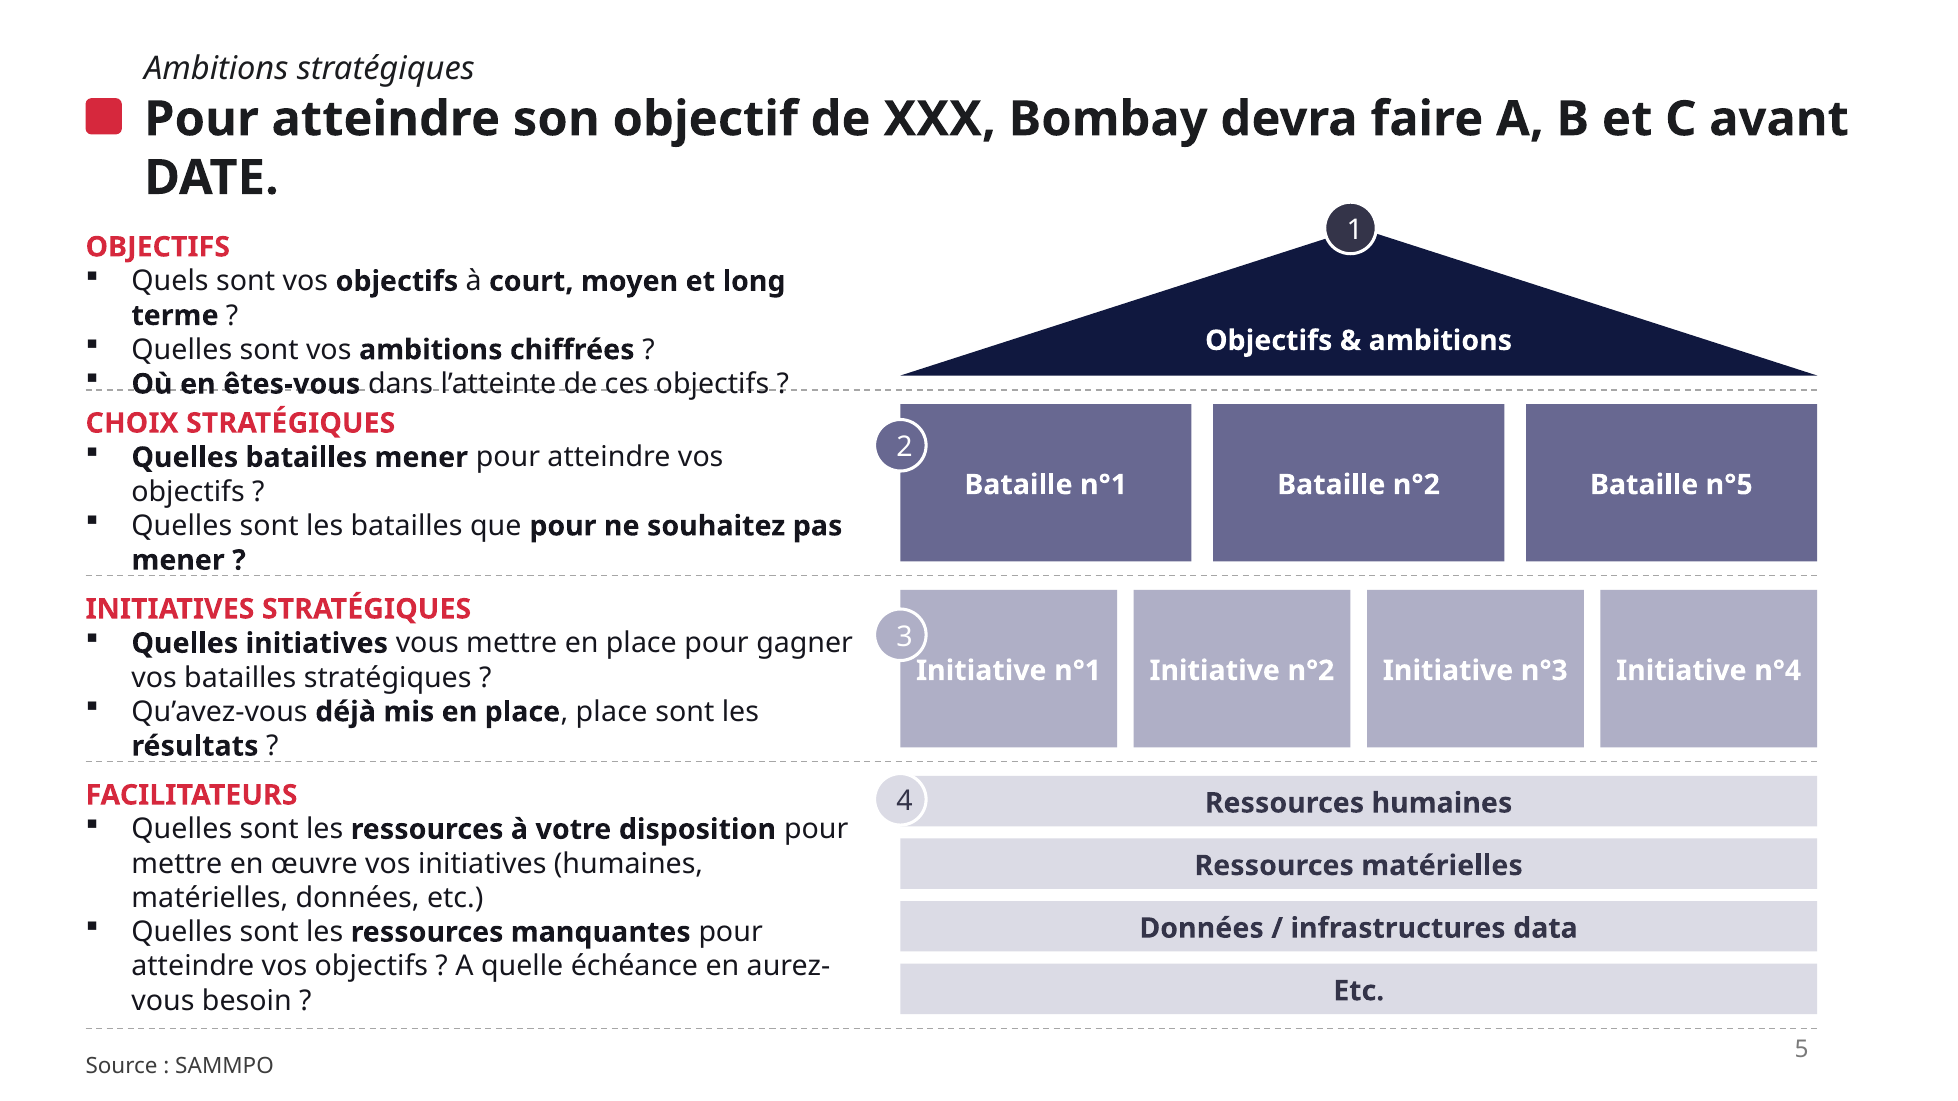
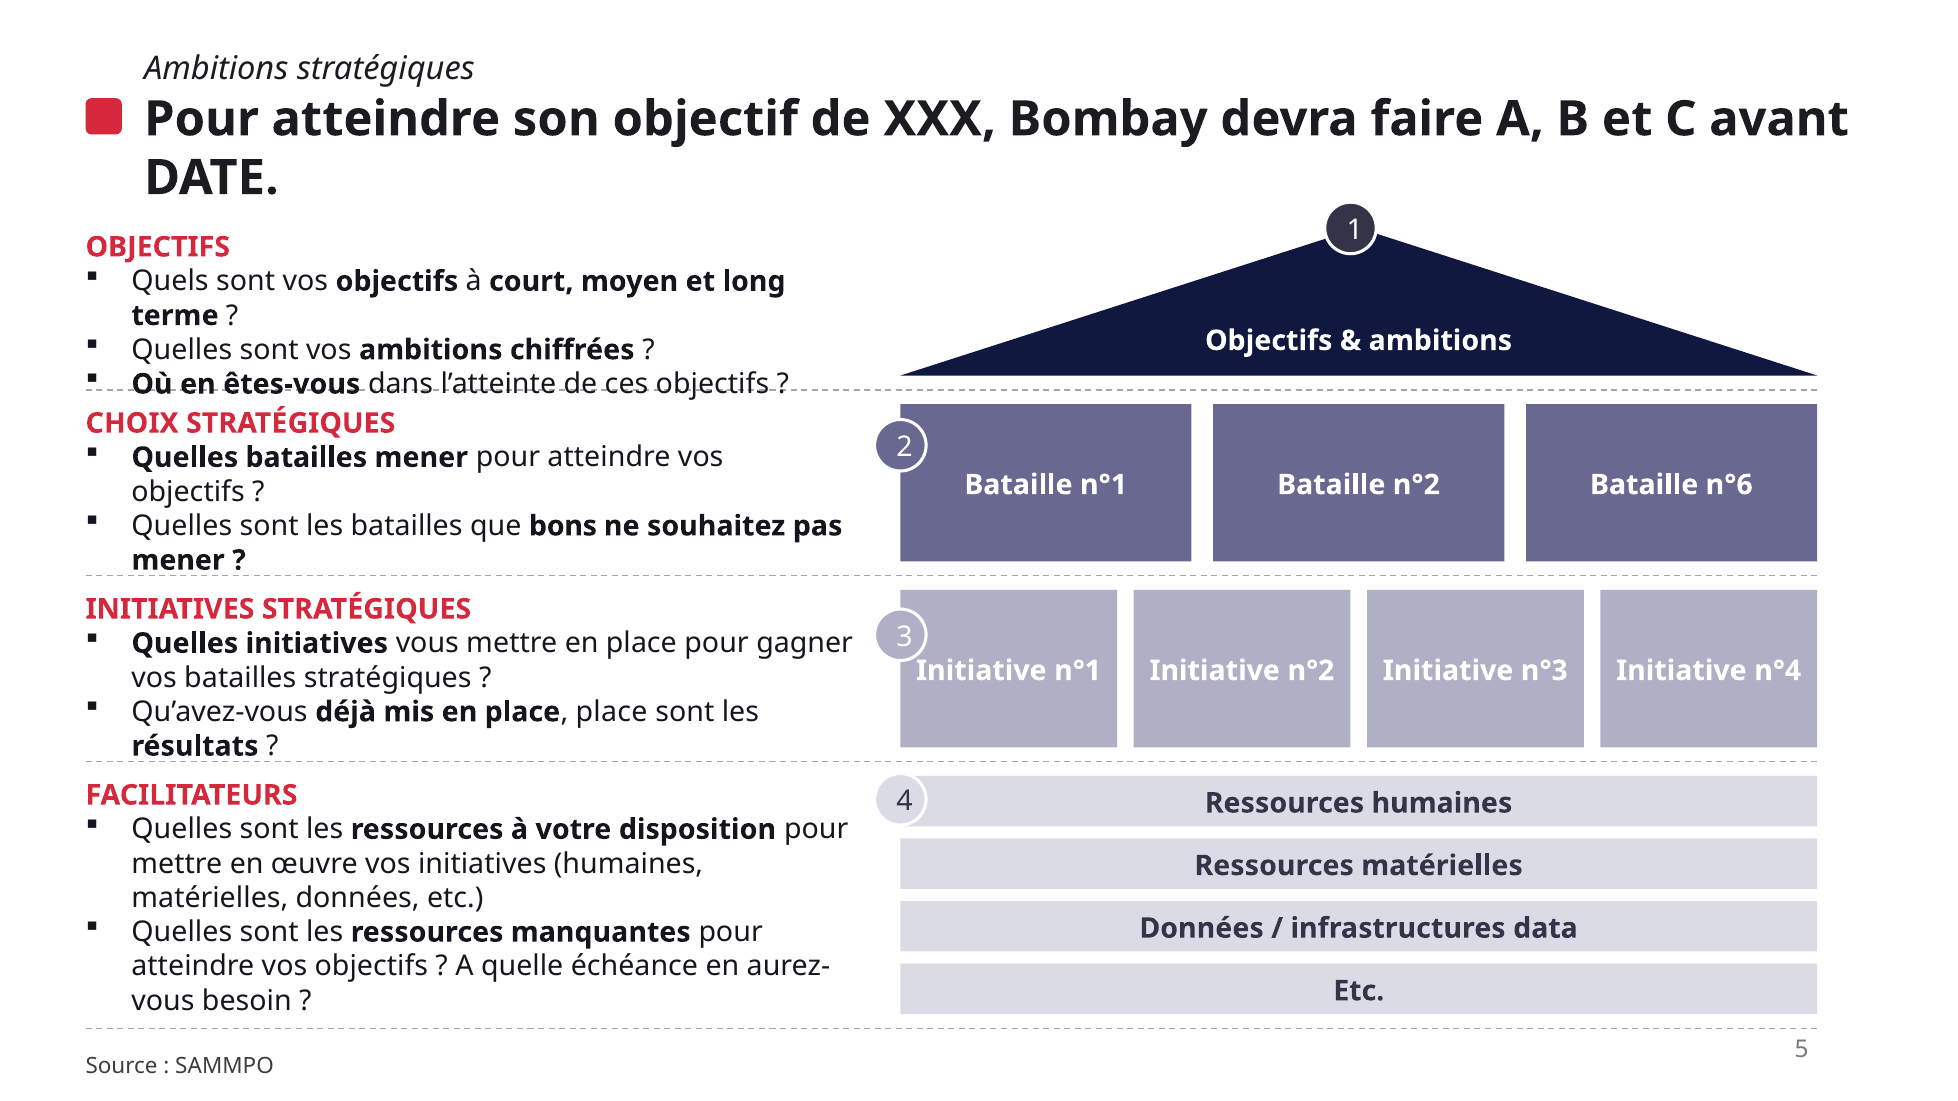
n°5: n°5 -> n°6
que pour: pour -> bons
